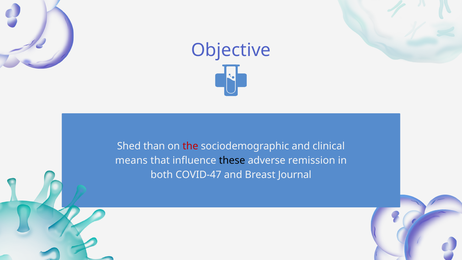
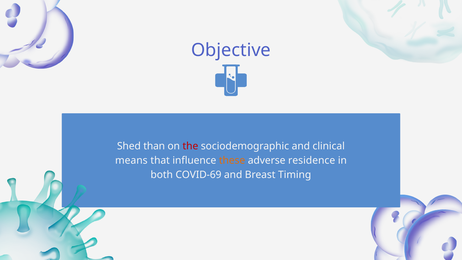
these colour: black -> orange
remission: remission -> residence
COVID-47: COVID-47 -> COVID-69
Journal: Journal -> Timing
